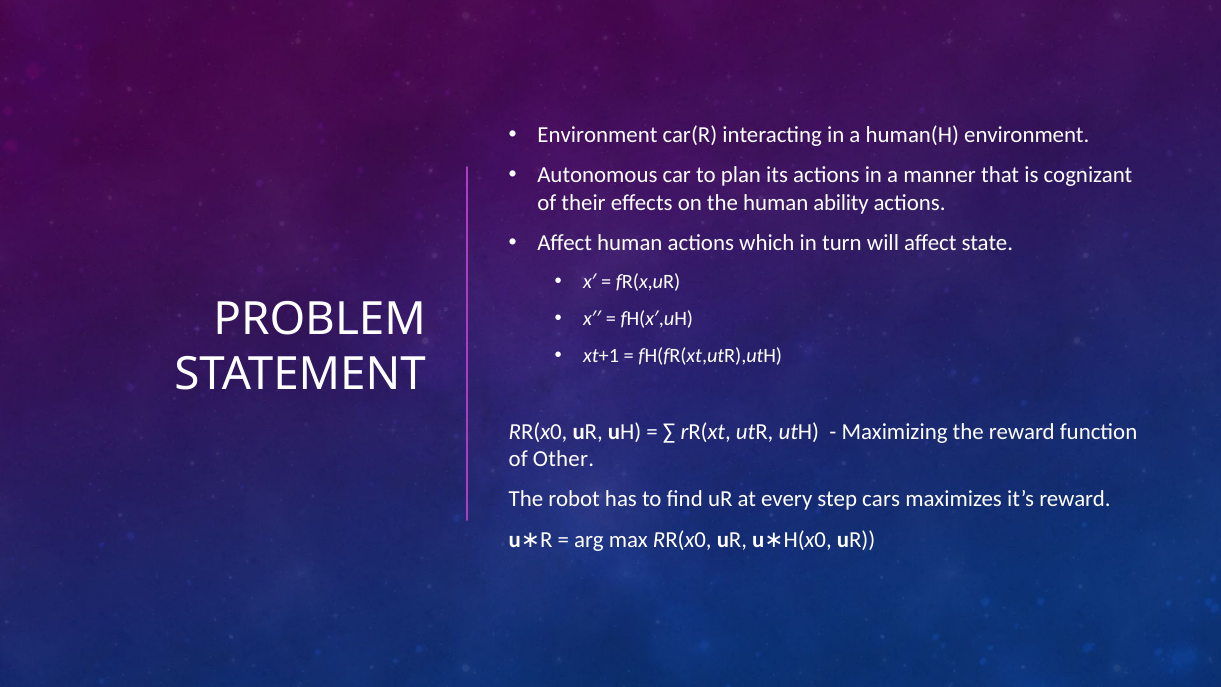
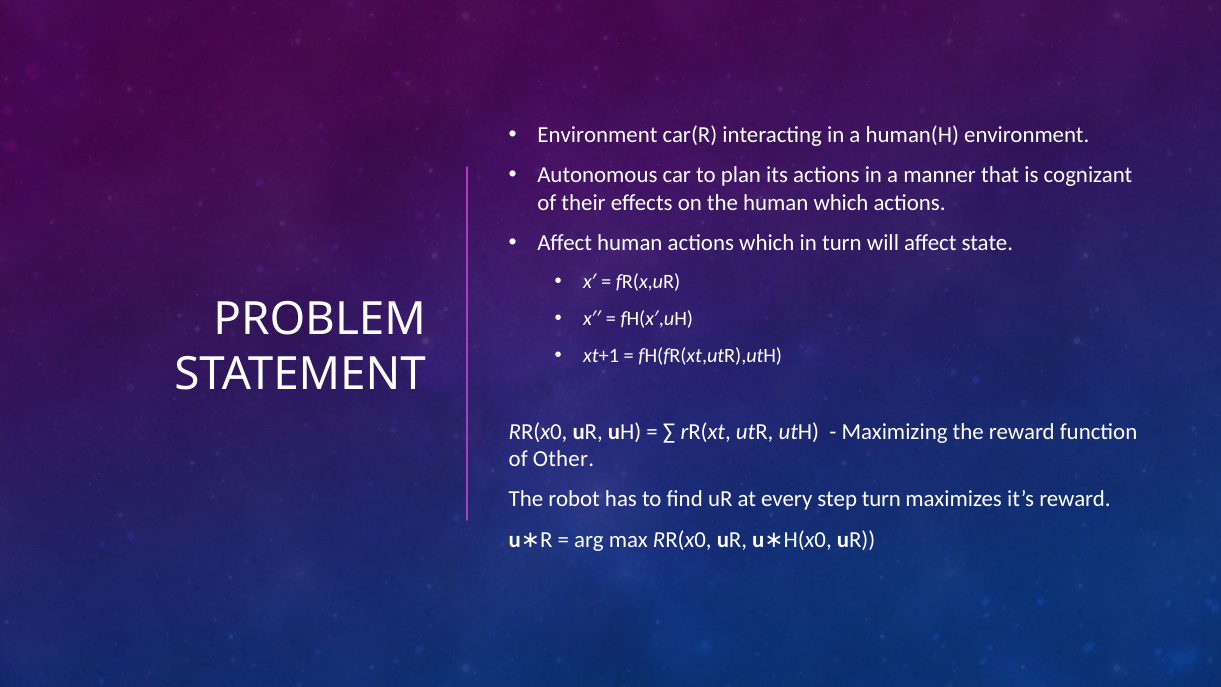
human ability: ability -> which
step cars: cars -> turn
